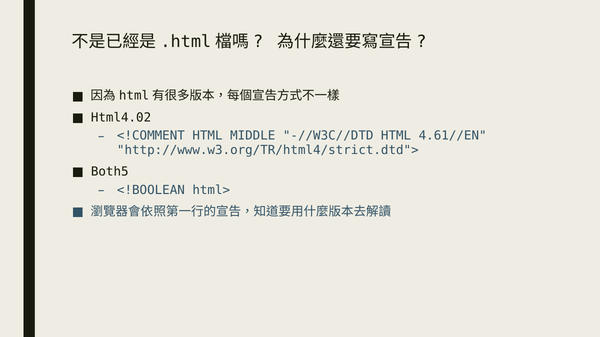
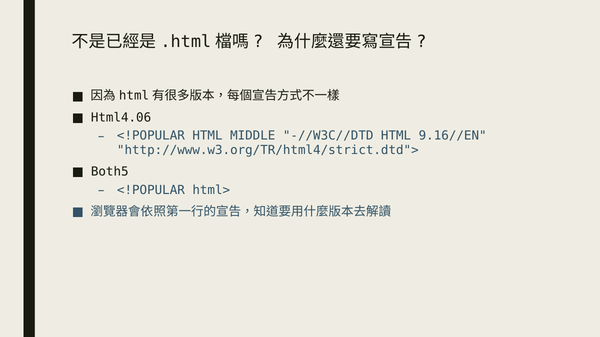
Html4.02: Html4.02 -> Html4.06
<!COMMENT at (151, 136): <!COMMENT -> <!POPULAR
4.61//EN: 4.61//EN -> 9.16//EN
<!BOOLEAN at (151, 190): <!BOOLEAN -> <!POPULAR
